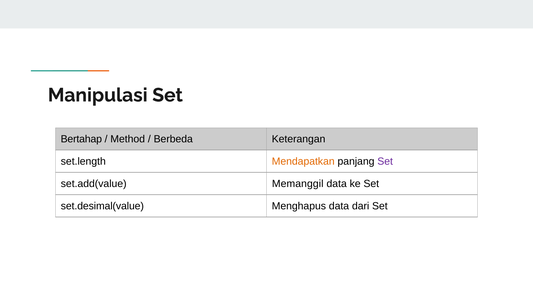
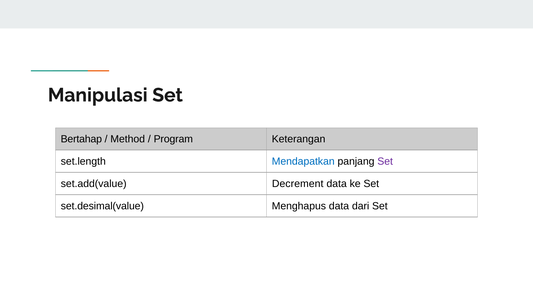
Berbeda: Berbeda -> Program
Mendapatkan colour: orange -> blue
Memanggil: Memanggil -> Decrement
